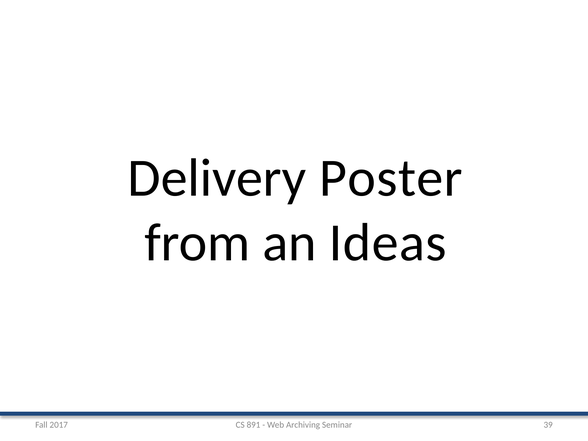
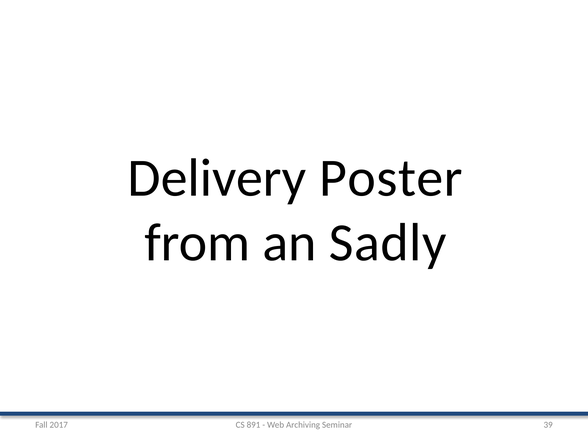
Ideas: Ideas -> Sadly
